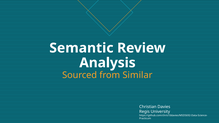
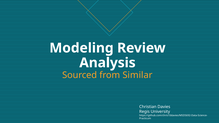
Semantic: Semantic -> Modeling
